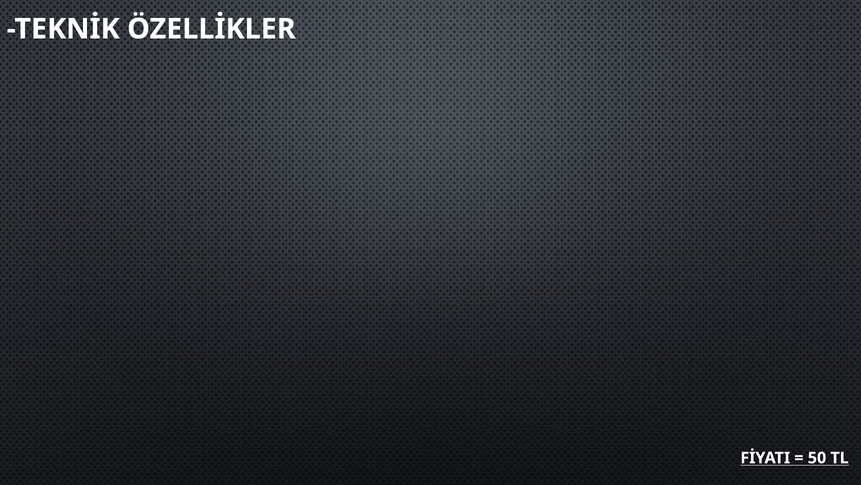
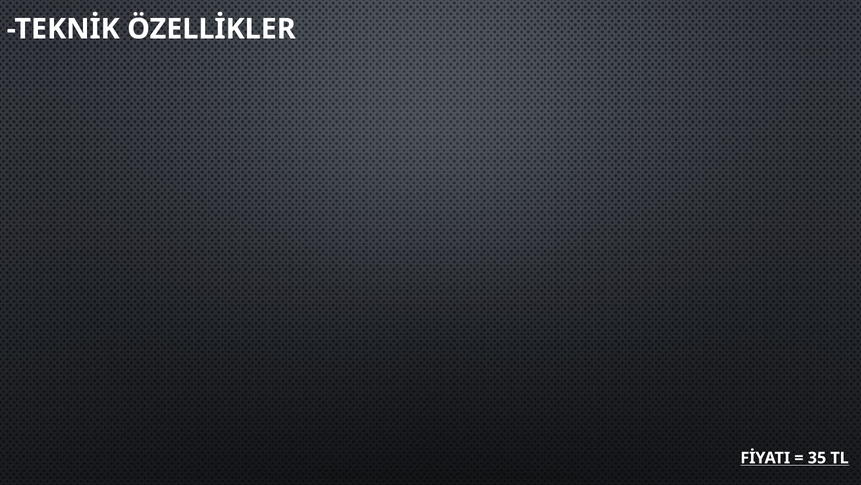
50: 50 -> 35
